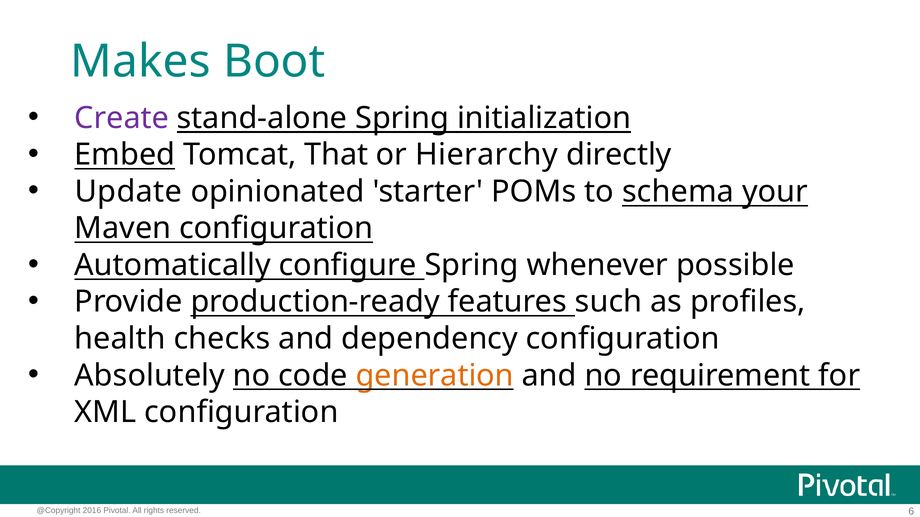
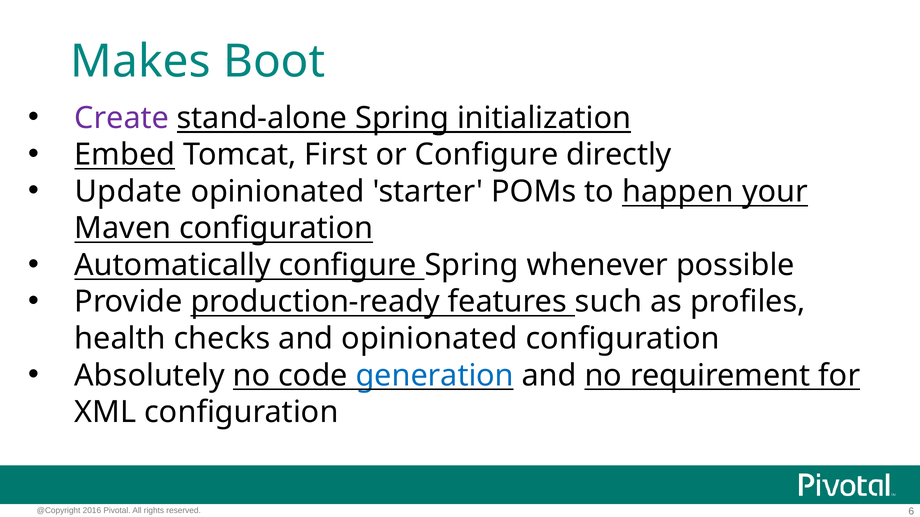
That: That -> First
or Hierarchy: Hierarchy -> Configure
schema: schema -> happen
and dependency: dependency -> opinionated
generation colour: orange -> blue
